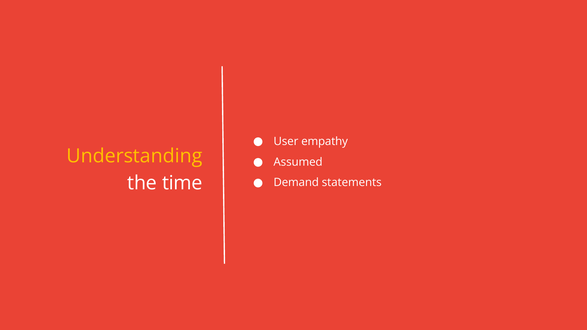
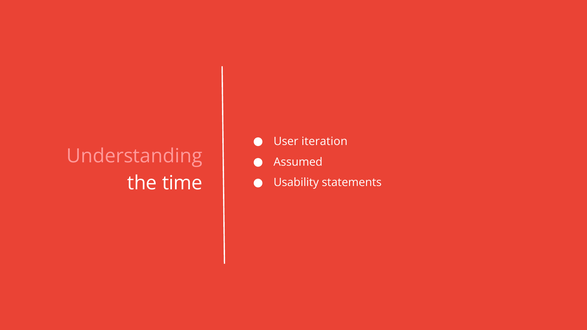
empathy: empathy -> iteration
Understanding colour: yellow -> pink
Demand: Demand -> Usability
